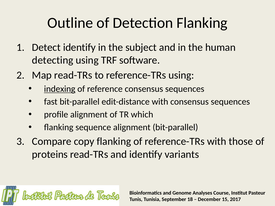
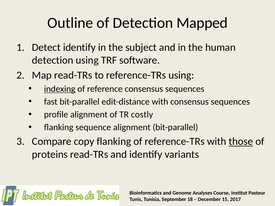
Detection Flanking: Flanking -> Mapped
detecting at (53, 60): detecting -> detection
which: which -> costly
those underline: none -> present
